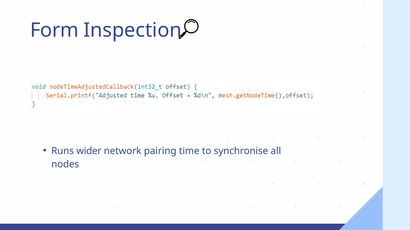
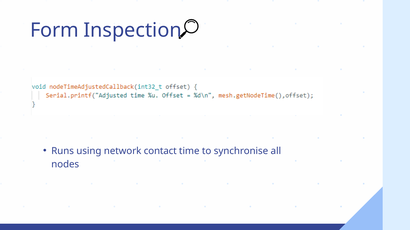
wider: wider -> using
pairing: pairing -> contact
